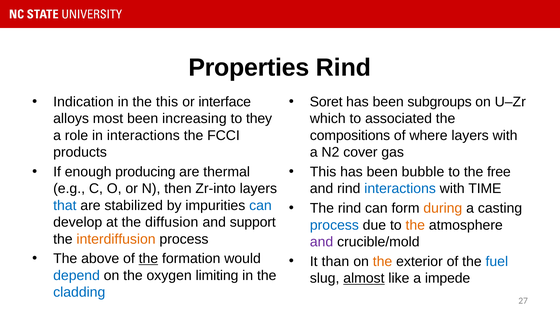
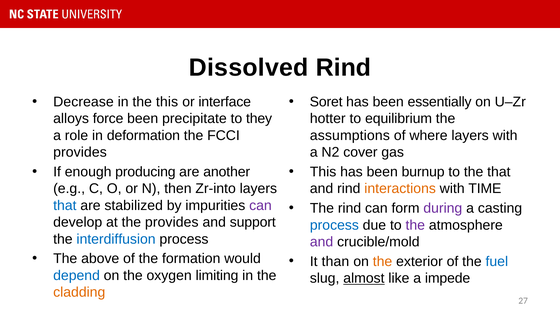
Properties: Properties -> Dissolved
Indication: Indication -> Decrease
subgroups: subgroups -> essentially
most: most -> force
increasing: increasing -> precipitate
which: which -> hotter
associated: associated -> equilibrium
in interactions: interactions -> deformation
compositions: compositions -> assumptions
products at (80, 152): products -> provides
thermal: thermal -> another
bubble: bubble -> burnup
the free: free -> that
interactions at (400, 189) colour: blue -> orange
can at (260, 205) colour: blue -> purple
during colour: orange -> purple
the diffusion: diffusion -> provides
the at (415, 225) colour: orange -> purple
interdiffusion colour: orange -> blue
the at (148, 259) underline: present -> none
cladding colour: blue -> orange
